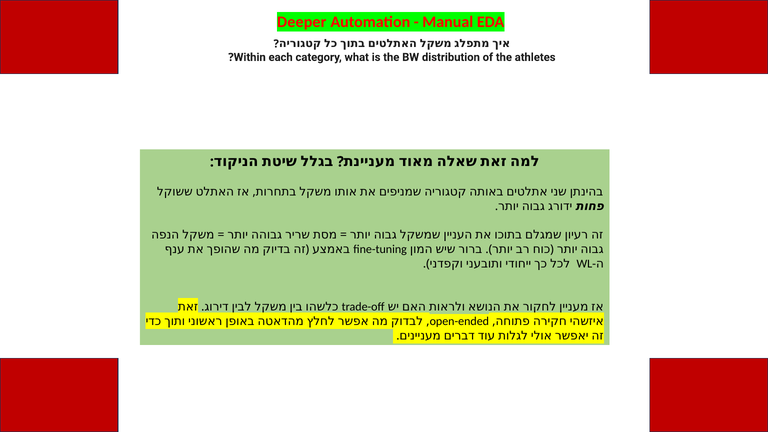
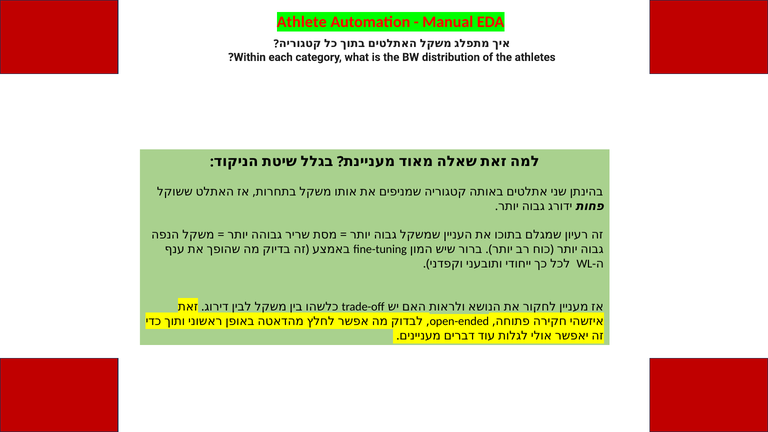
Deeper: Deeper -> Athlete
